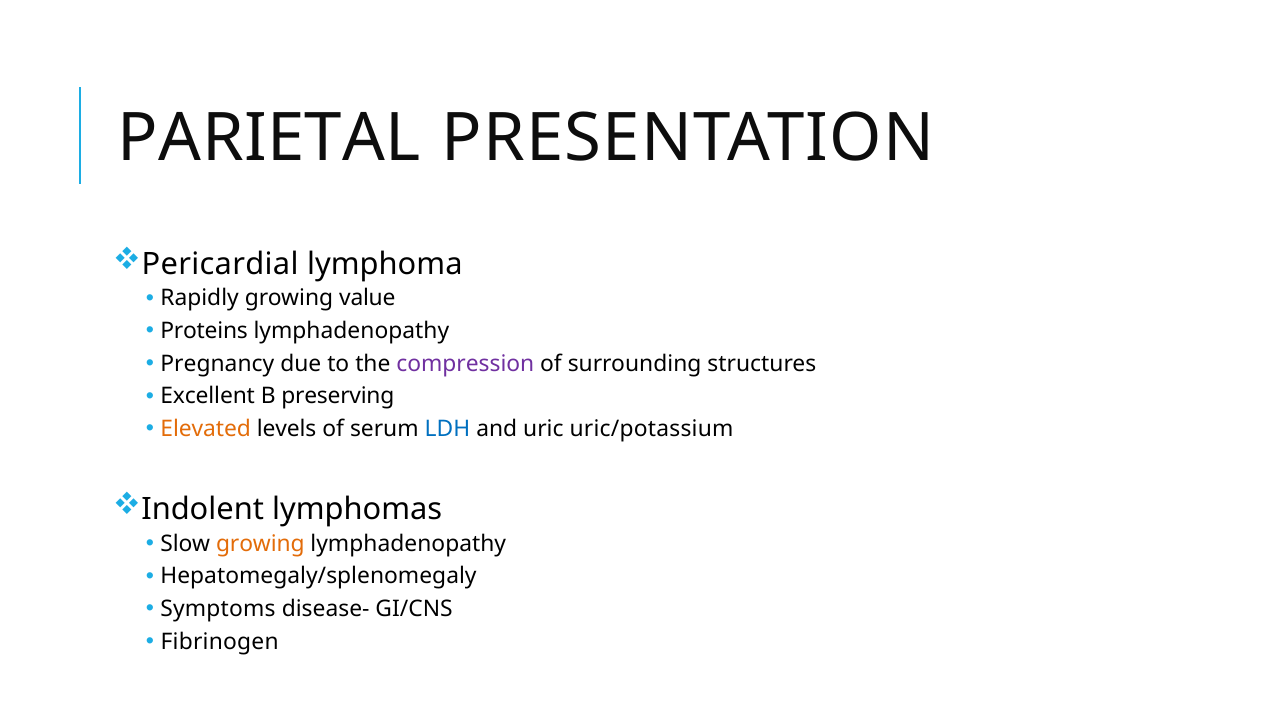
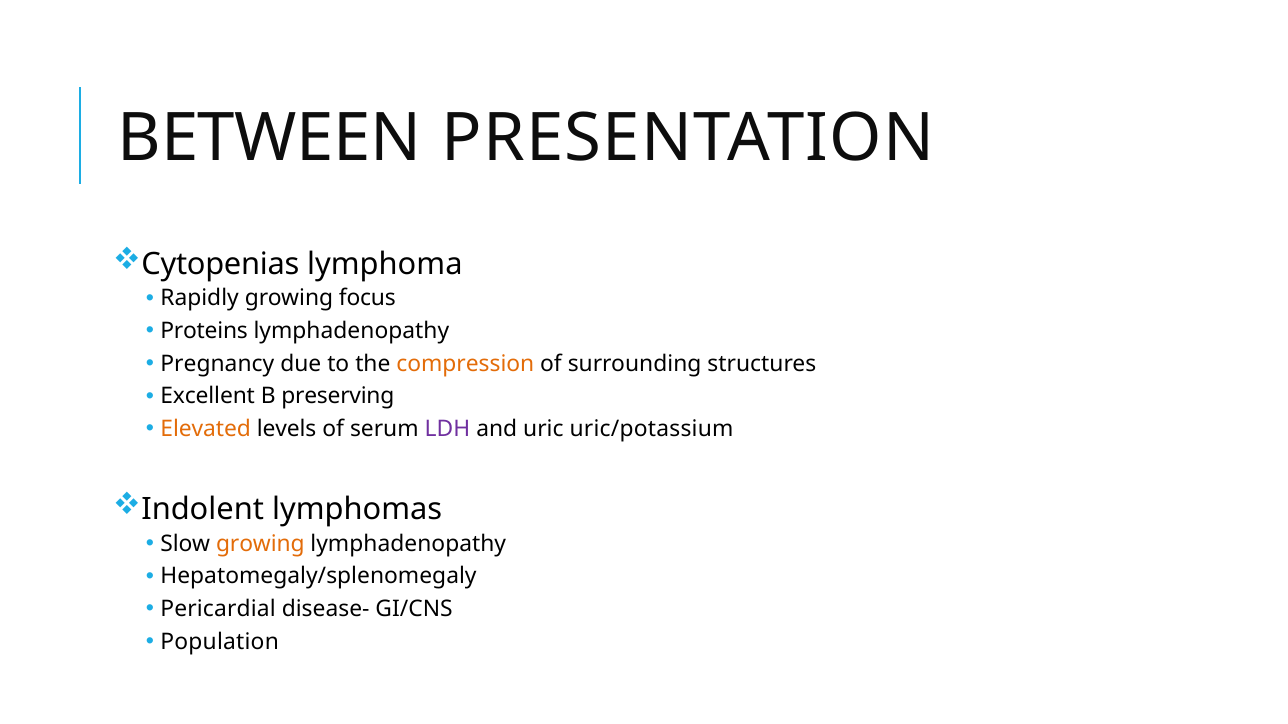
PARIETAL: PARIETAL -> BETWEEN
Pericardial: Pericardial -> Cytopenias
value: value -> focus
compression colour: purple -> orange
LDH colour: blue -> purple
Symptoms: Symptoms -> Pericardial
Fibrinogen: Fibrinogen -> Population
